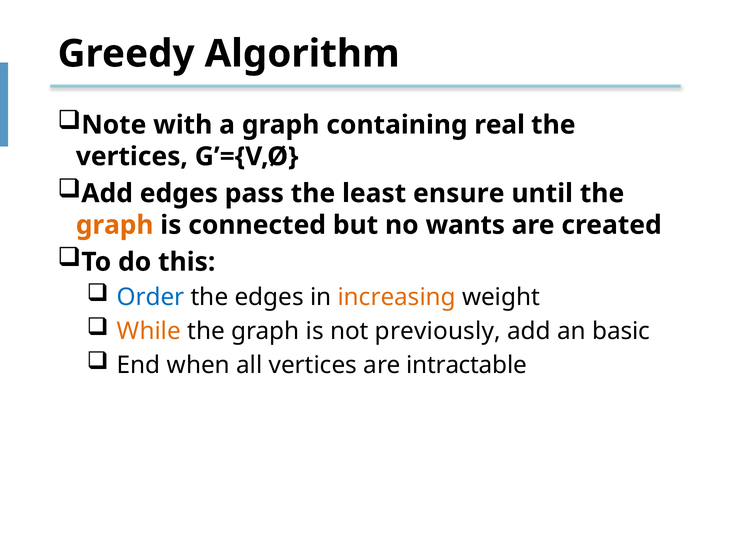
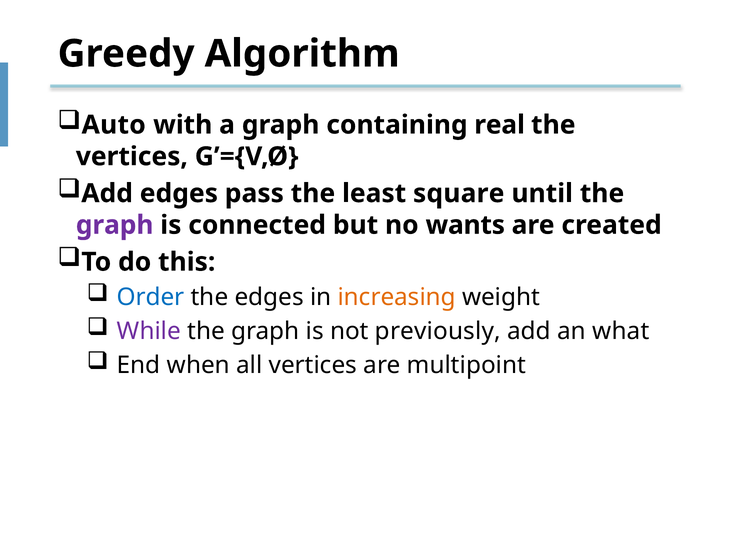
Note: Note -> Auto
ensure: ensure -> square
graph at (115, 225) colour: orange -> purple
While colour: orange -> purple
basic: basic -> what
intractable: intractable -> multipoint
